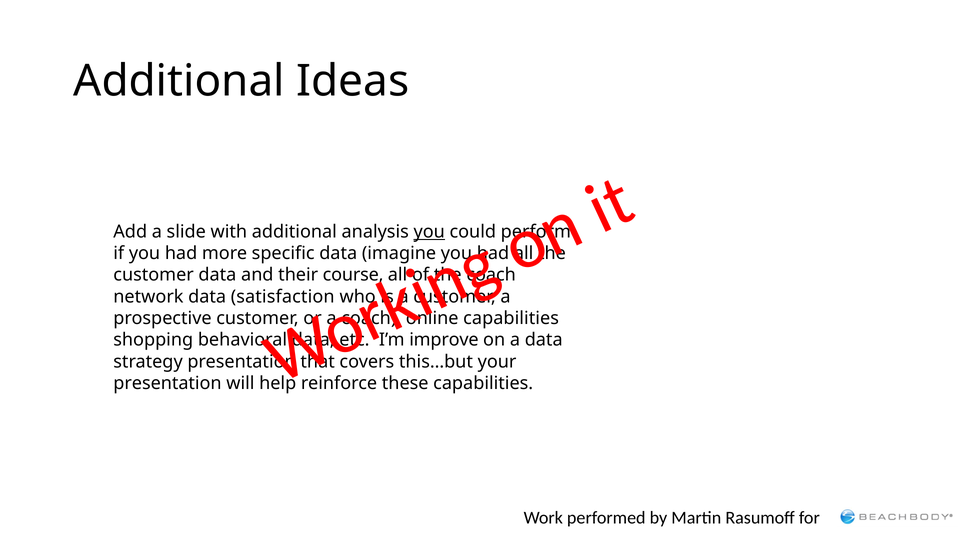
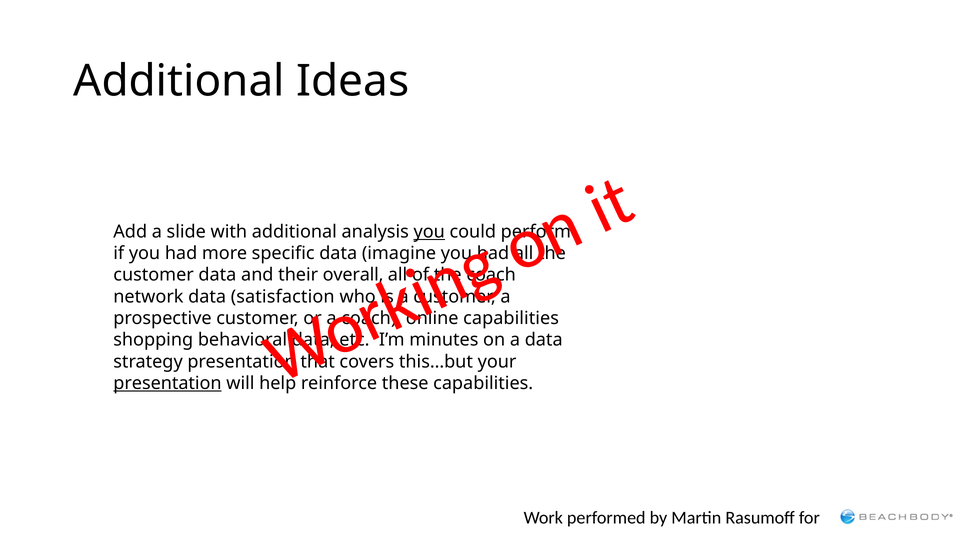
course: course -> overall
improve: improve -> minutes
presentation at (168, 383) underline: none -> present
